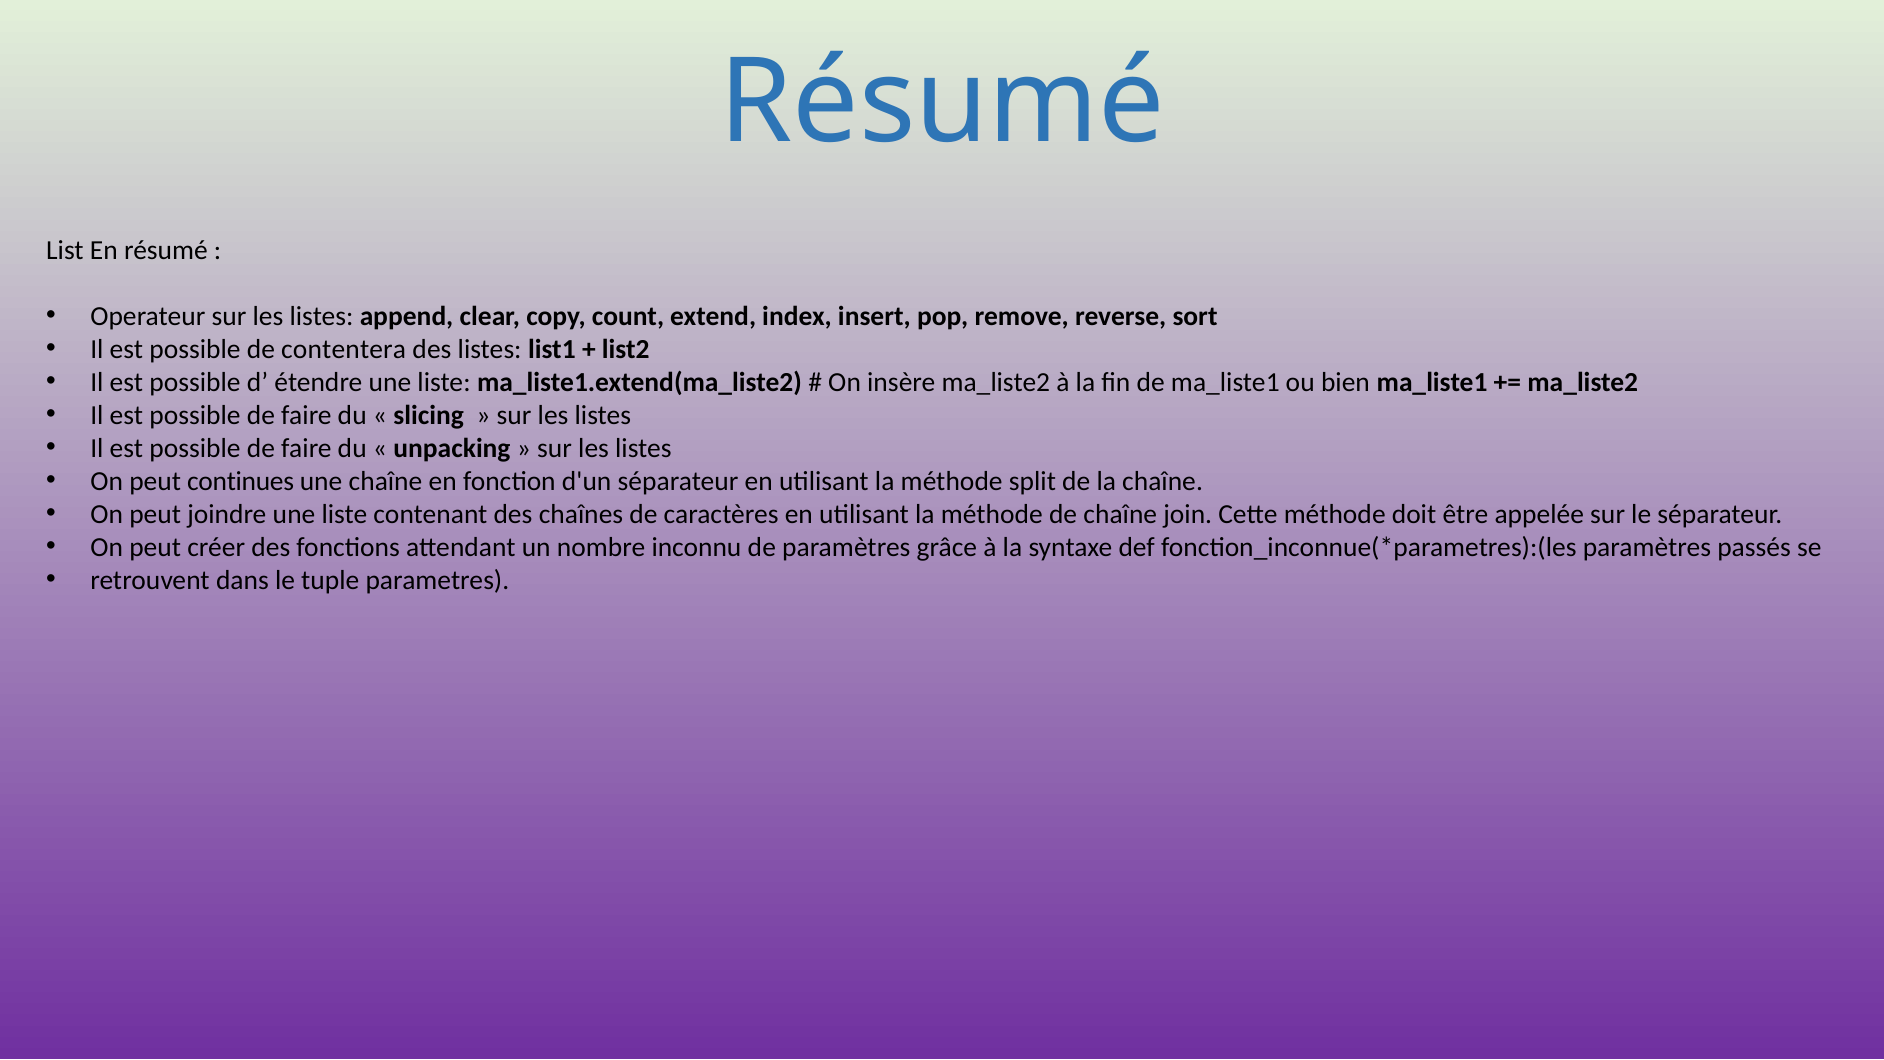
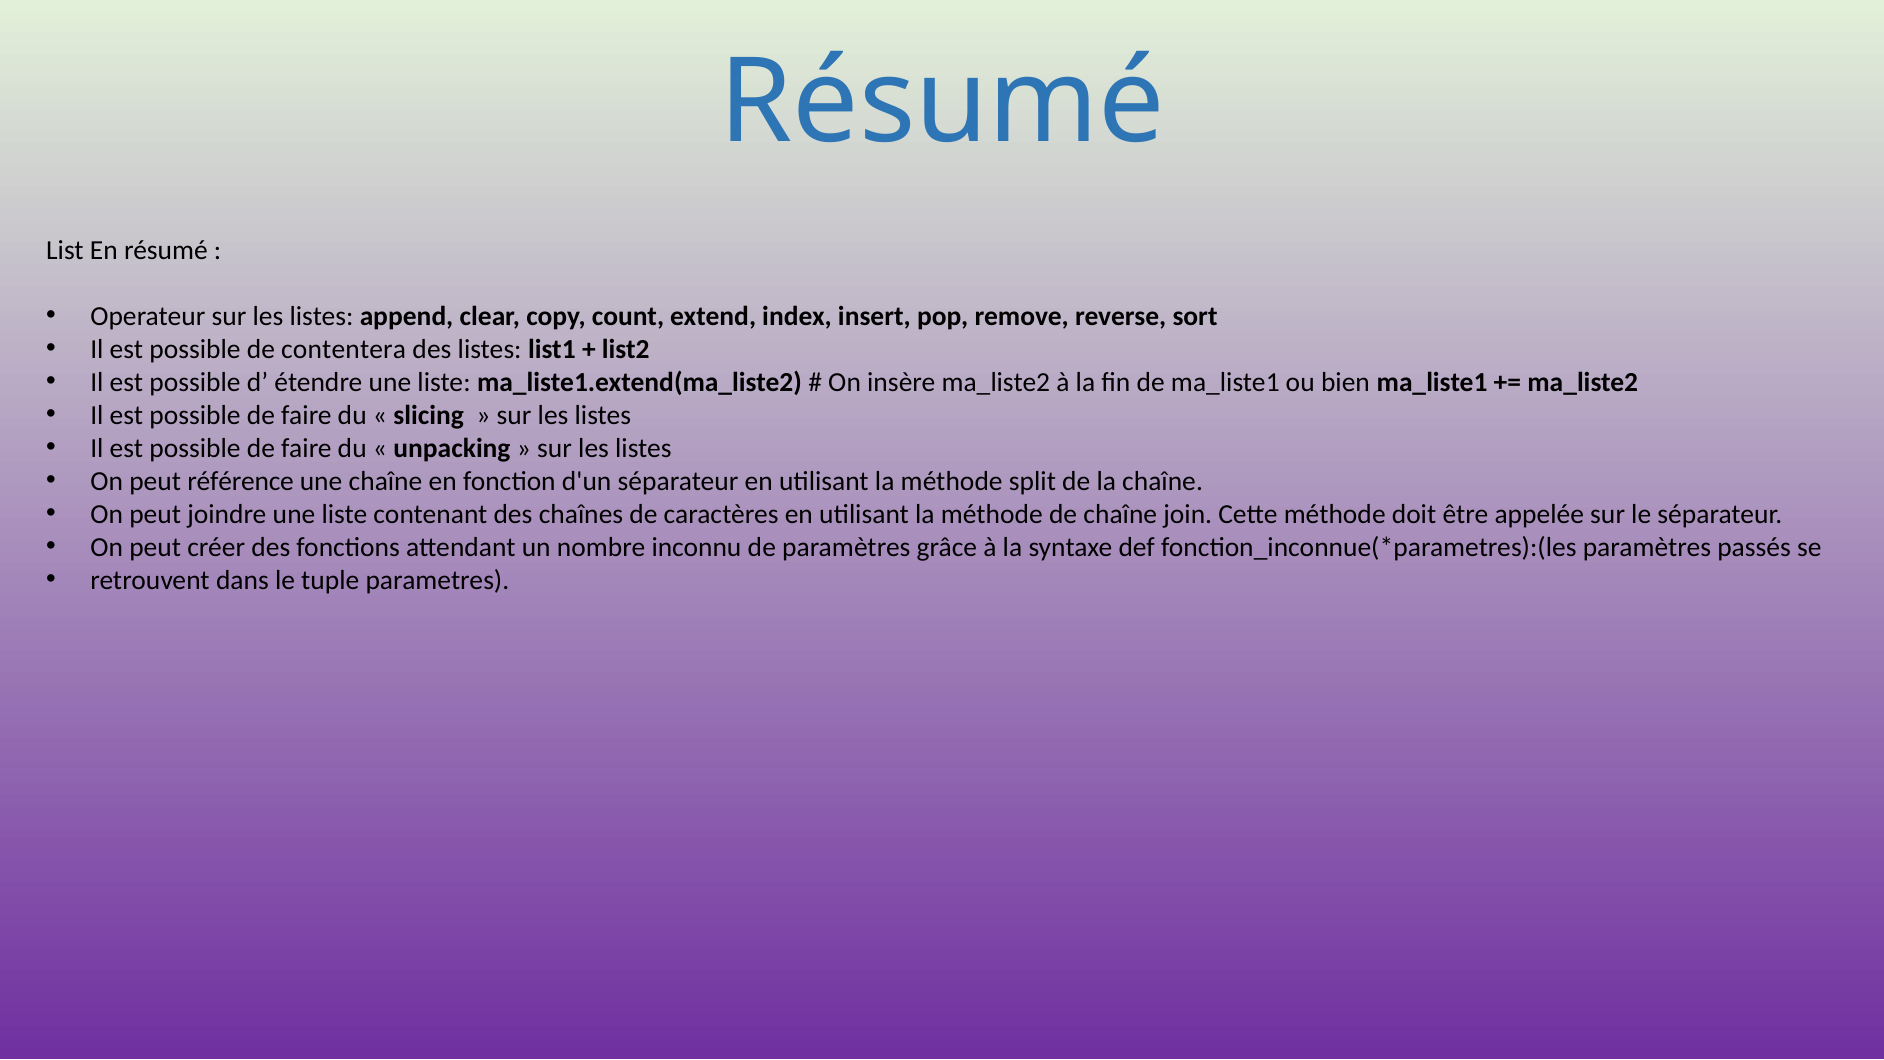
continues: continues -> référence
